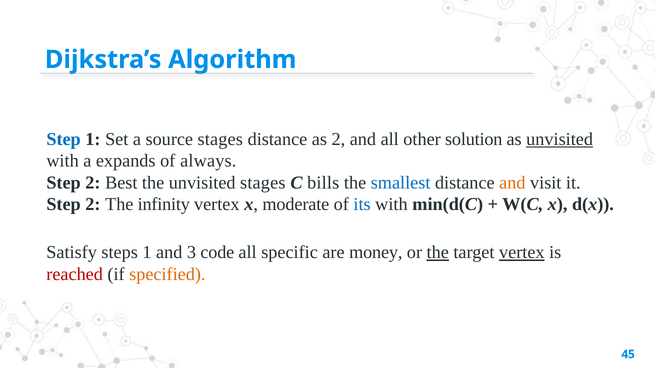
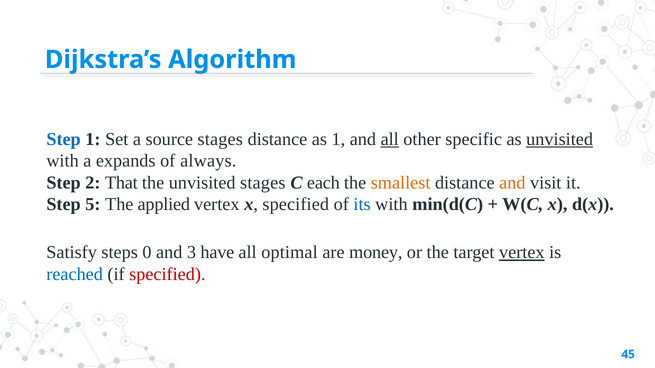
as 2: 2 -> 1
all at (390, 139) underline: none -> present
solution: solution -> specific
Best: Best -> That
bills: bills -> each
smallest colour: blue -> orange
2 at (93, 205): 2 -> 5
infinity: infinity -> applied
x moderate: moderate -> specified
steps 1: 1 -> 0
code: code -> have
specific: specific -> optimal
the at (438, 253) underline: present -> none
reached colour: red -> blue
specified at (167, 275) colour: orange -> red
